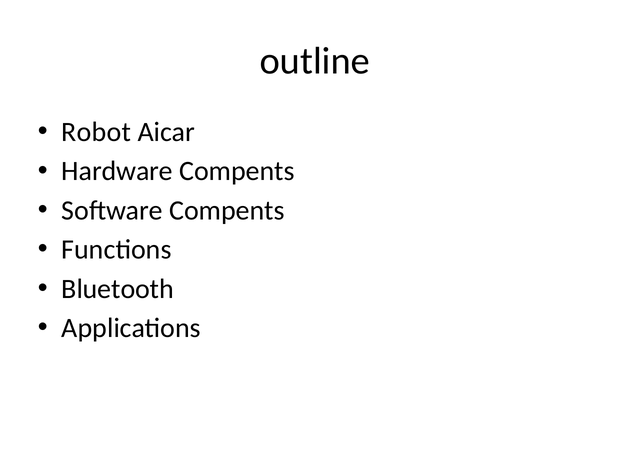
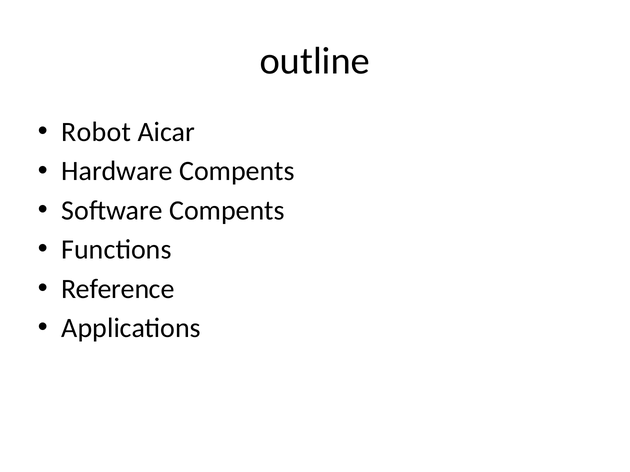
Bluetooth: Bluetooth -> Reference
